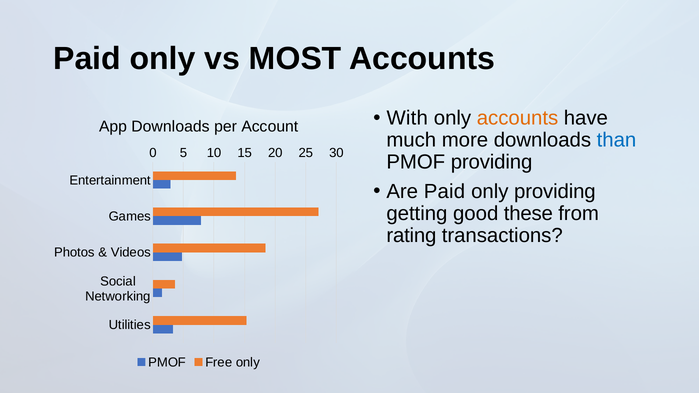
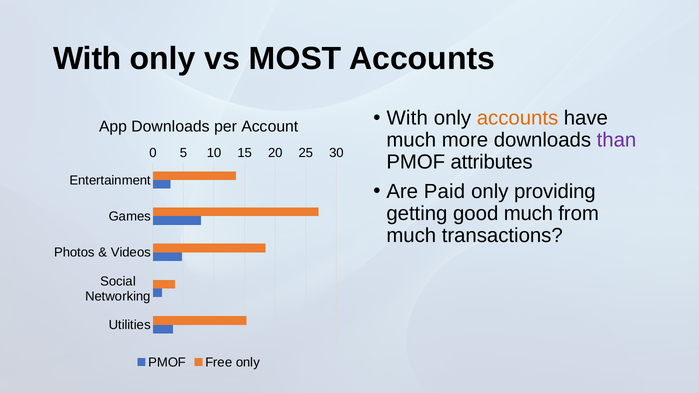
Paid at (87, 59): Paid -> With
than colour: blue -> purple
PMOF providing: providing -> attributes
good these: these -> much
rating at (411, 236): rating -> much
